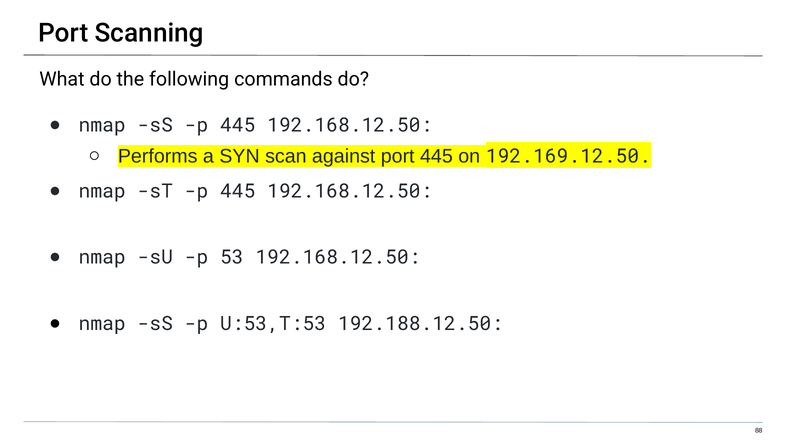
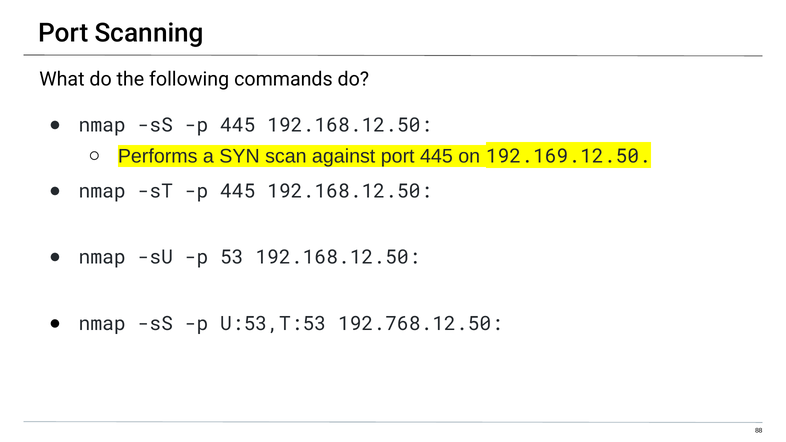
192.188.12.50: 192.188.12.50 -> 192.768.12.50
